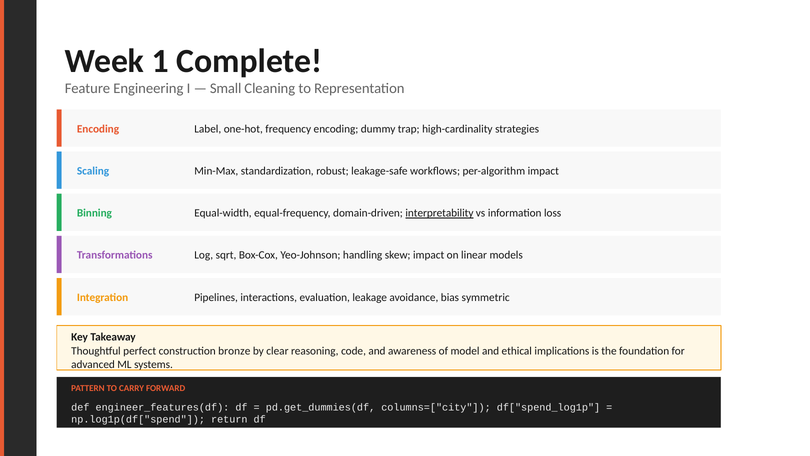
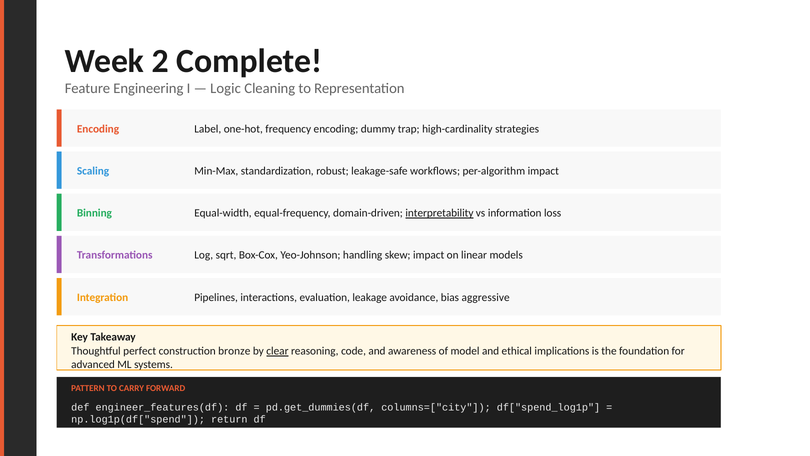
1: 1 -> 2
Small: Small -> Logic
symmetric: symmetric -> aggressive
clear underline: none -> present
